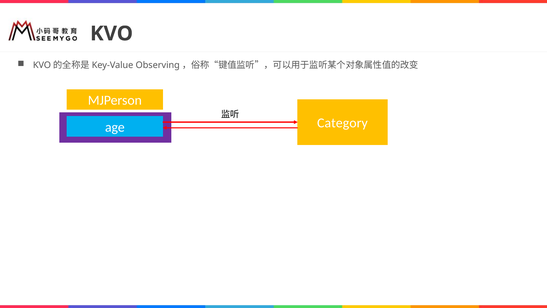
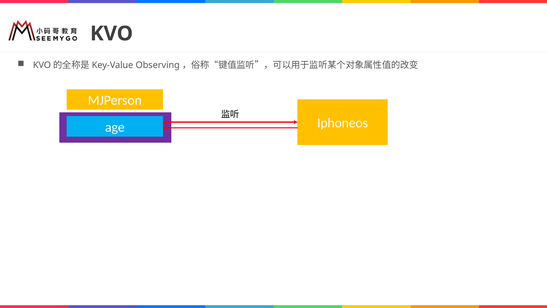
Category: Category -> Iphoneos
